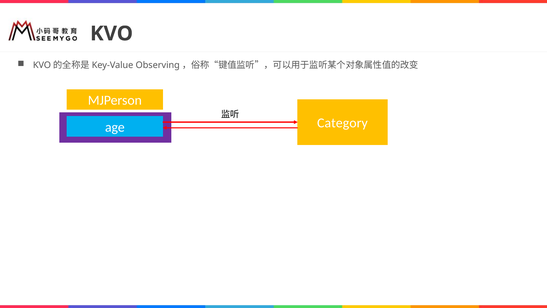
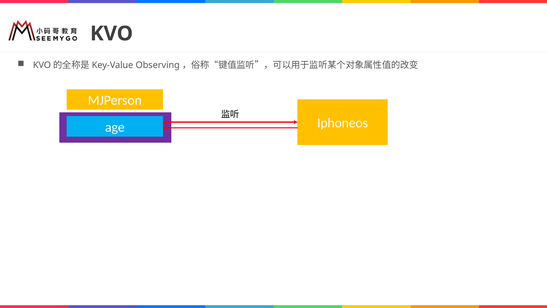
Category: Category -> Iphoneos
